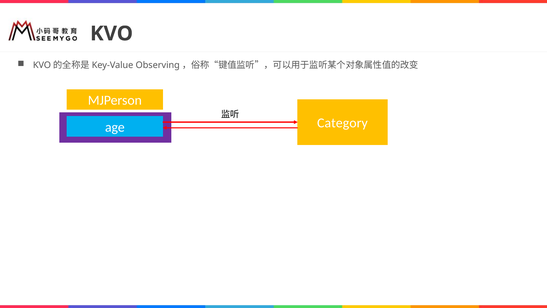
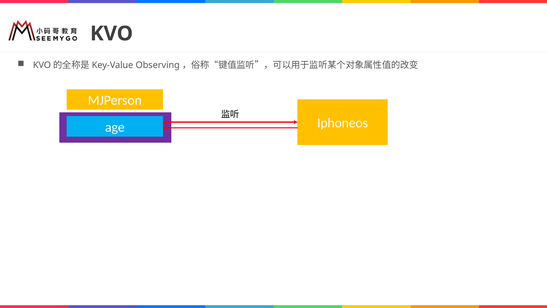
Category: Category -> Iphoneos
